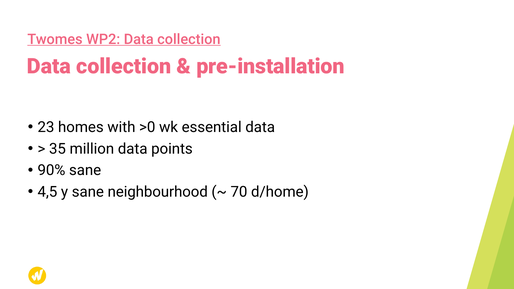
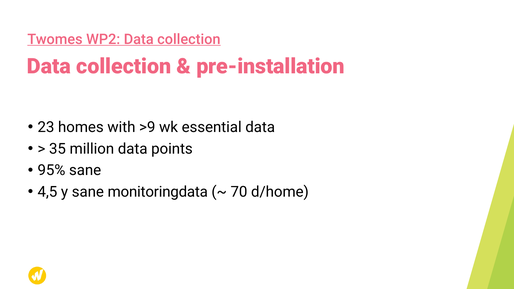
>0: >0 -> >9
90%: 90% -> 95%
neighbourhood: neighbourhood -> monitoringdata
